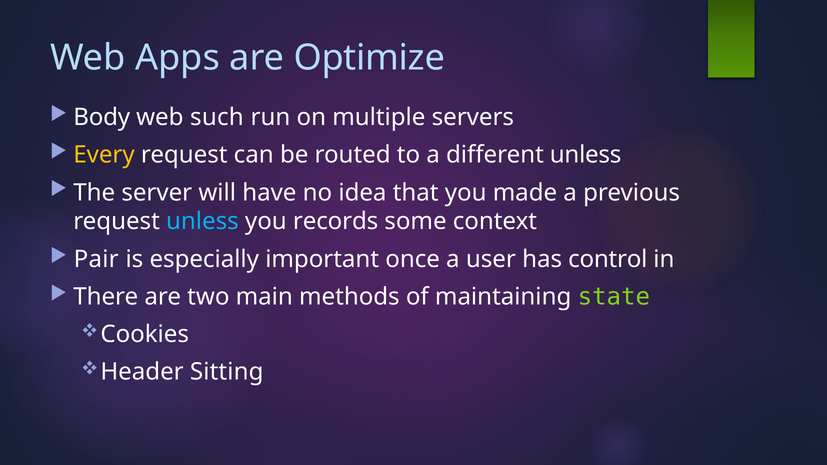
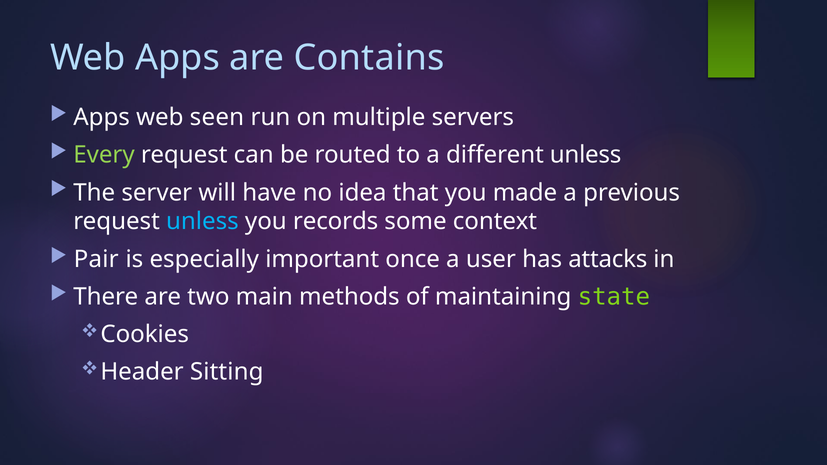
Optimize: Optimize -> Contains
Body at (102, 117): Body -> Apps
such: such -> seen
Every colour: yellow -> light green
control: control -> attacks
